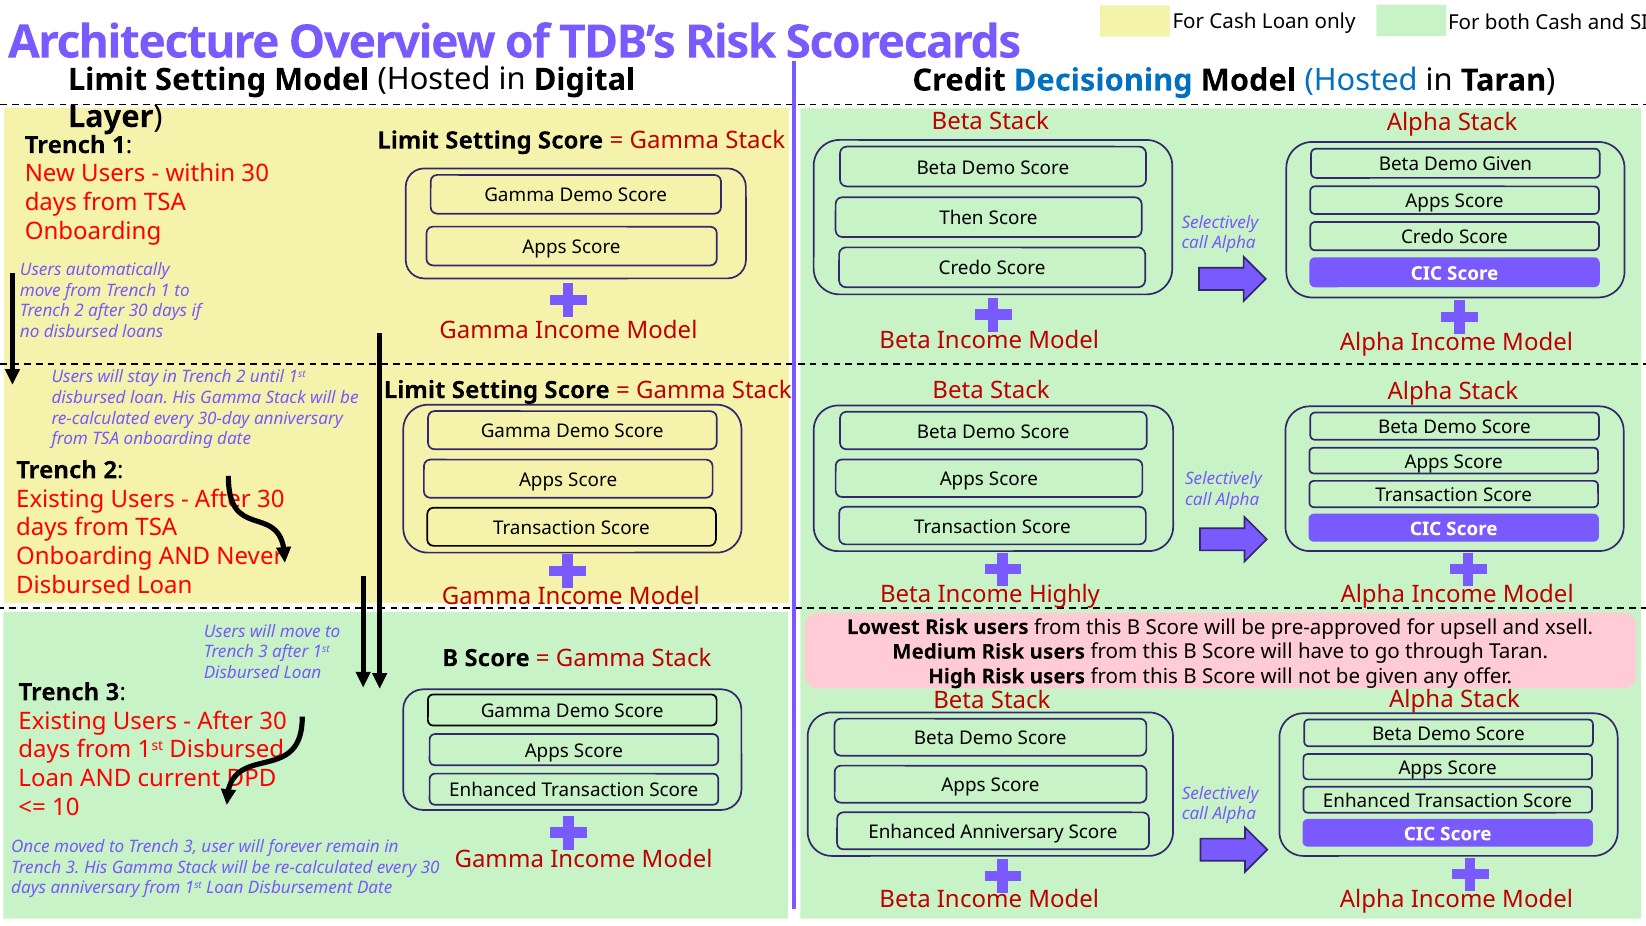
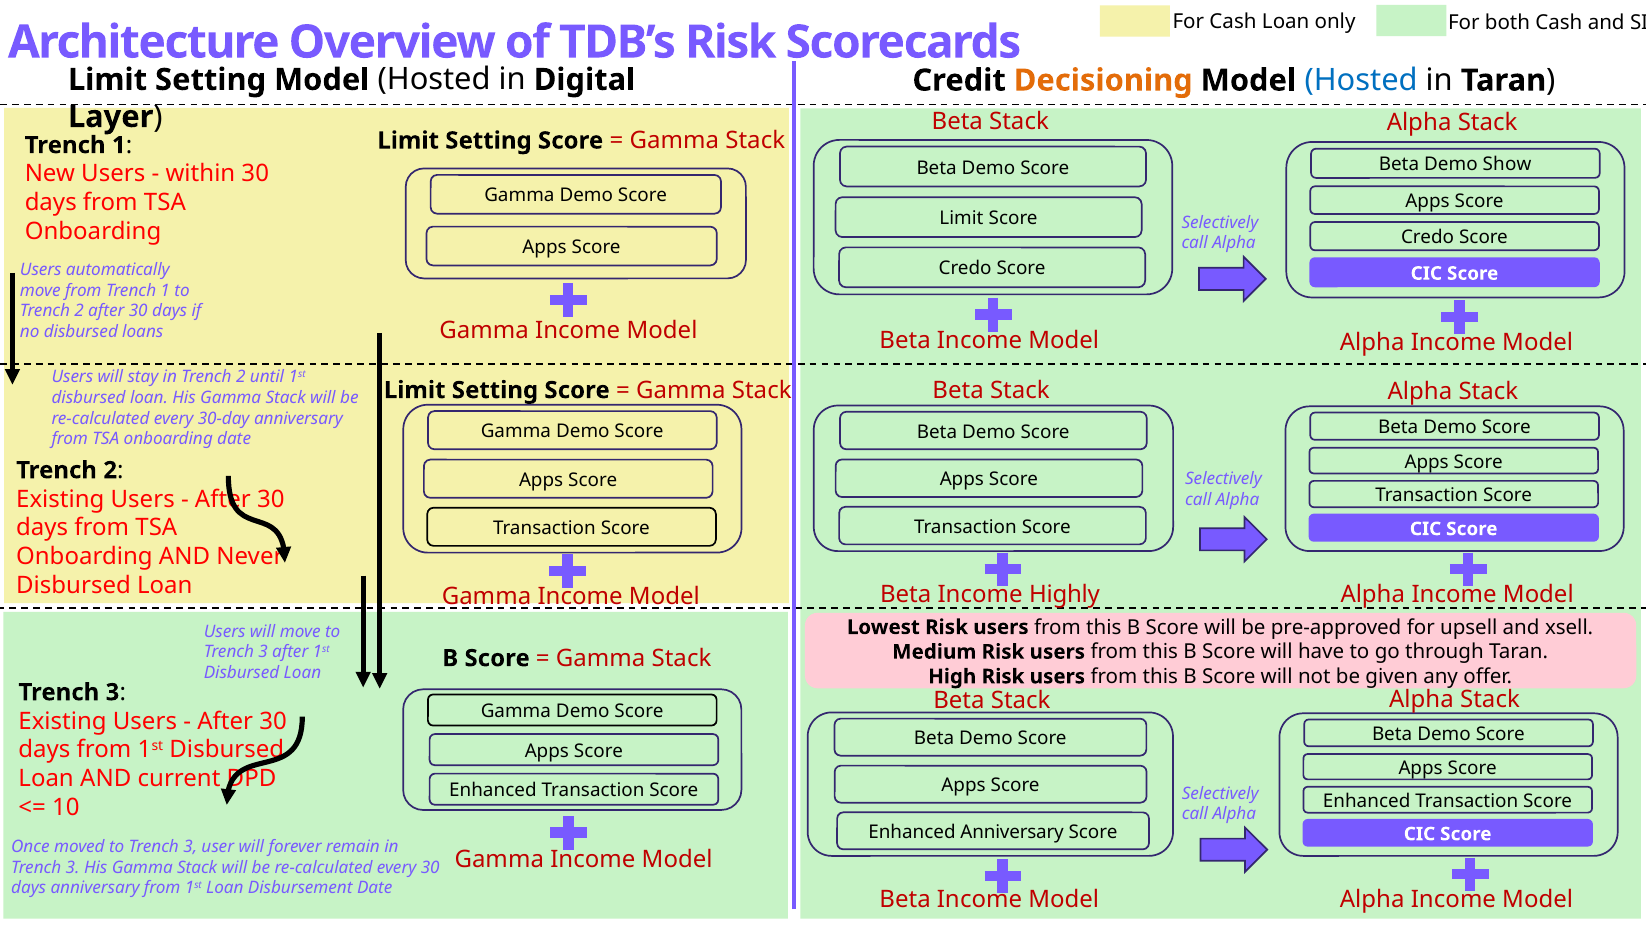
Decisioning colour: blue -> orange
Demo Given: Given -> Show
Then at (962, 218): Then -> Limit
